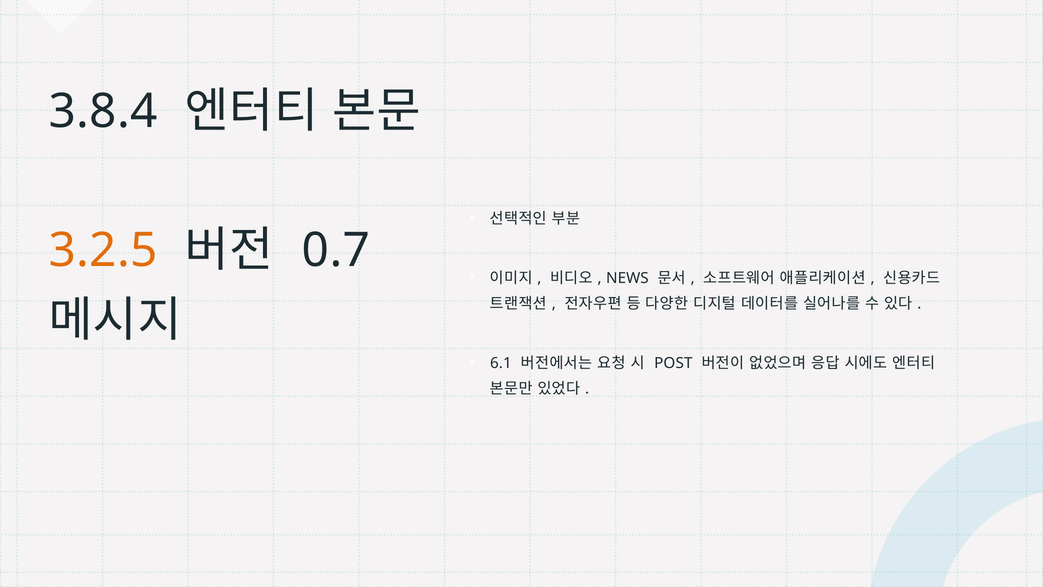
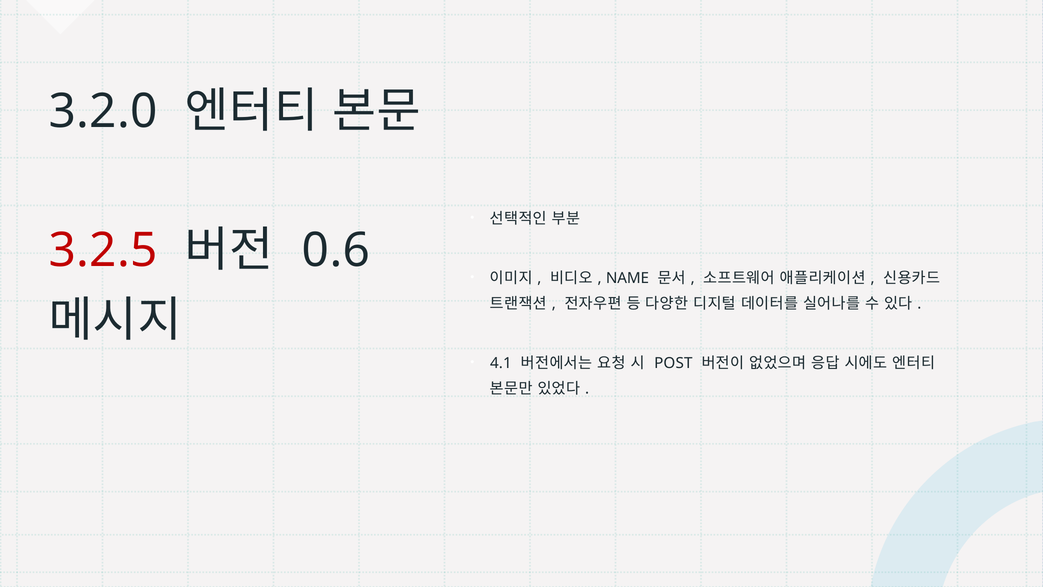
3.8.4: 3.8.4 -> 3.2.0
3.2.5 colour: orange -> red
0.7: 0.7 -> 0.6
NEWS: NEWS -> NAME
6.1: 6.1 -> 4.1
